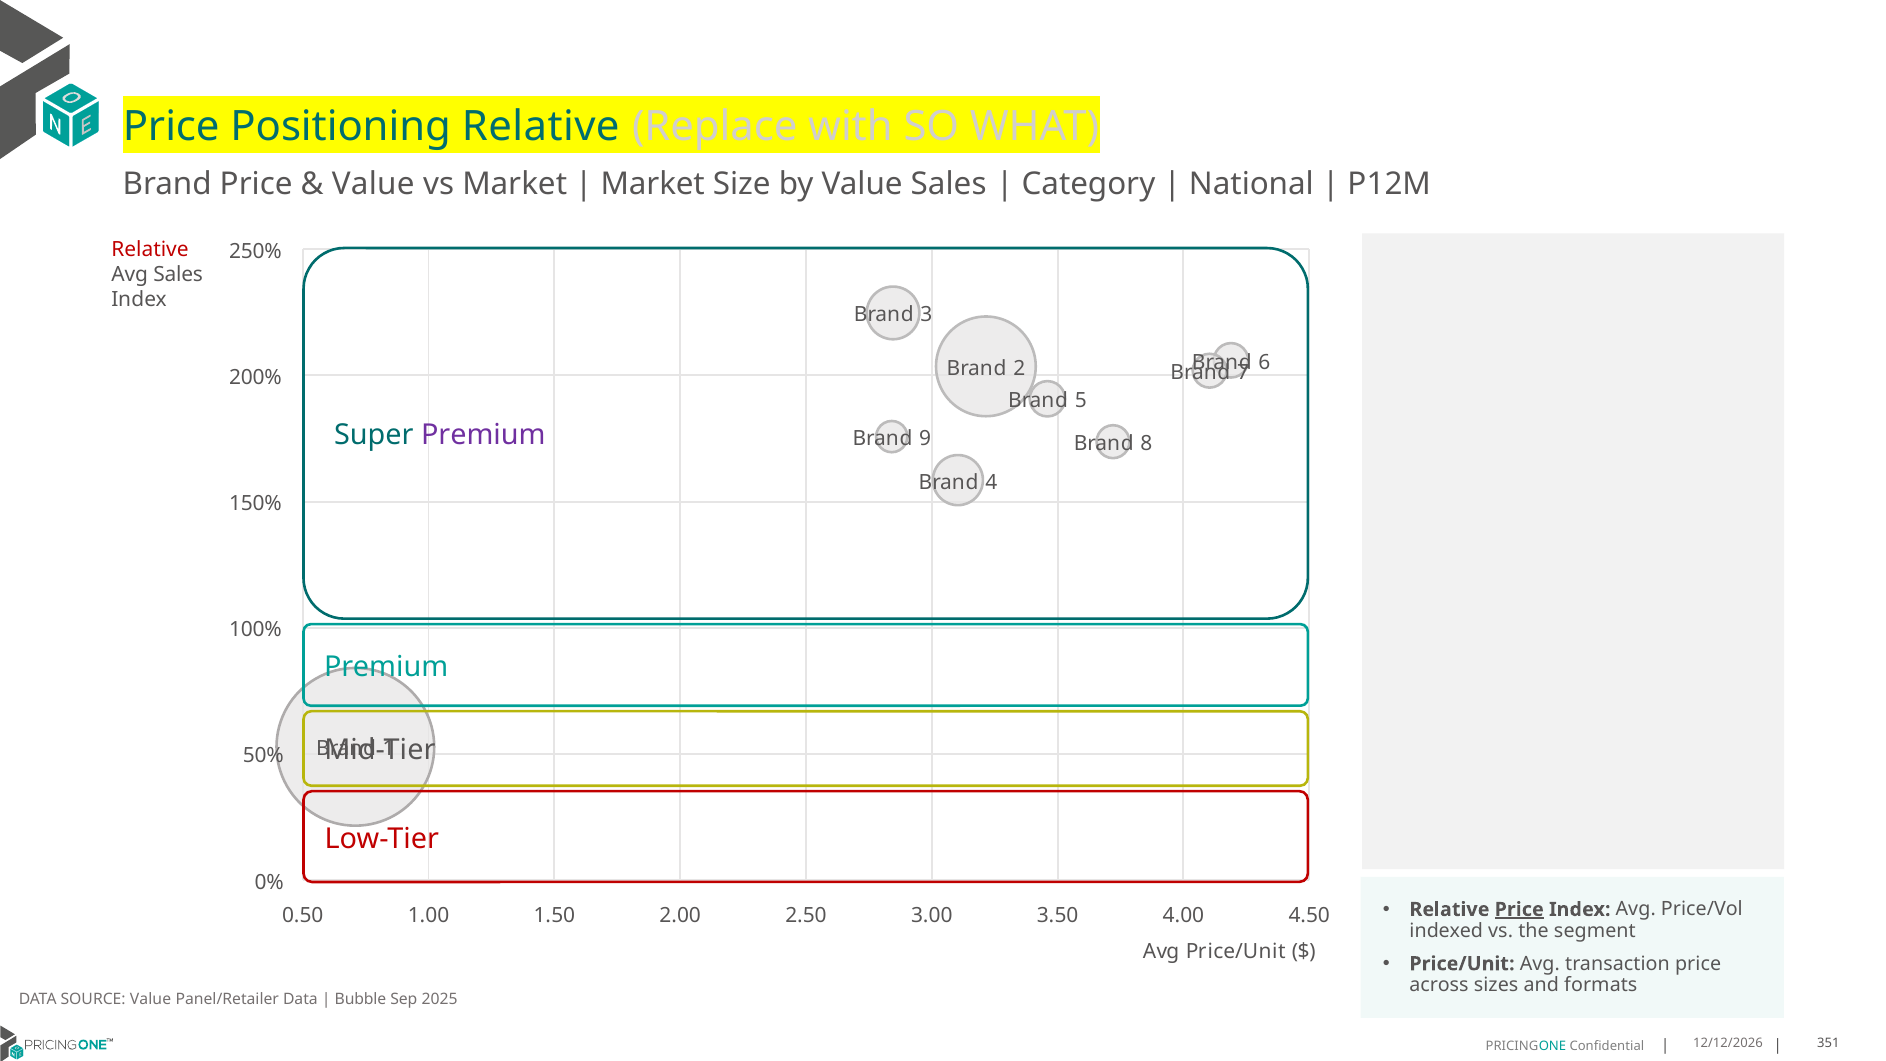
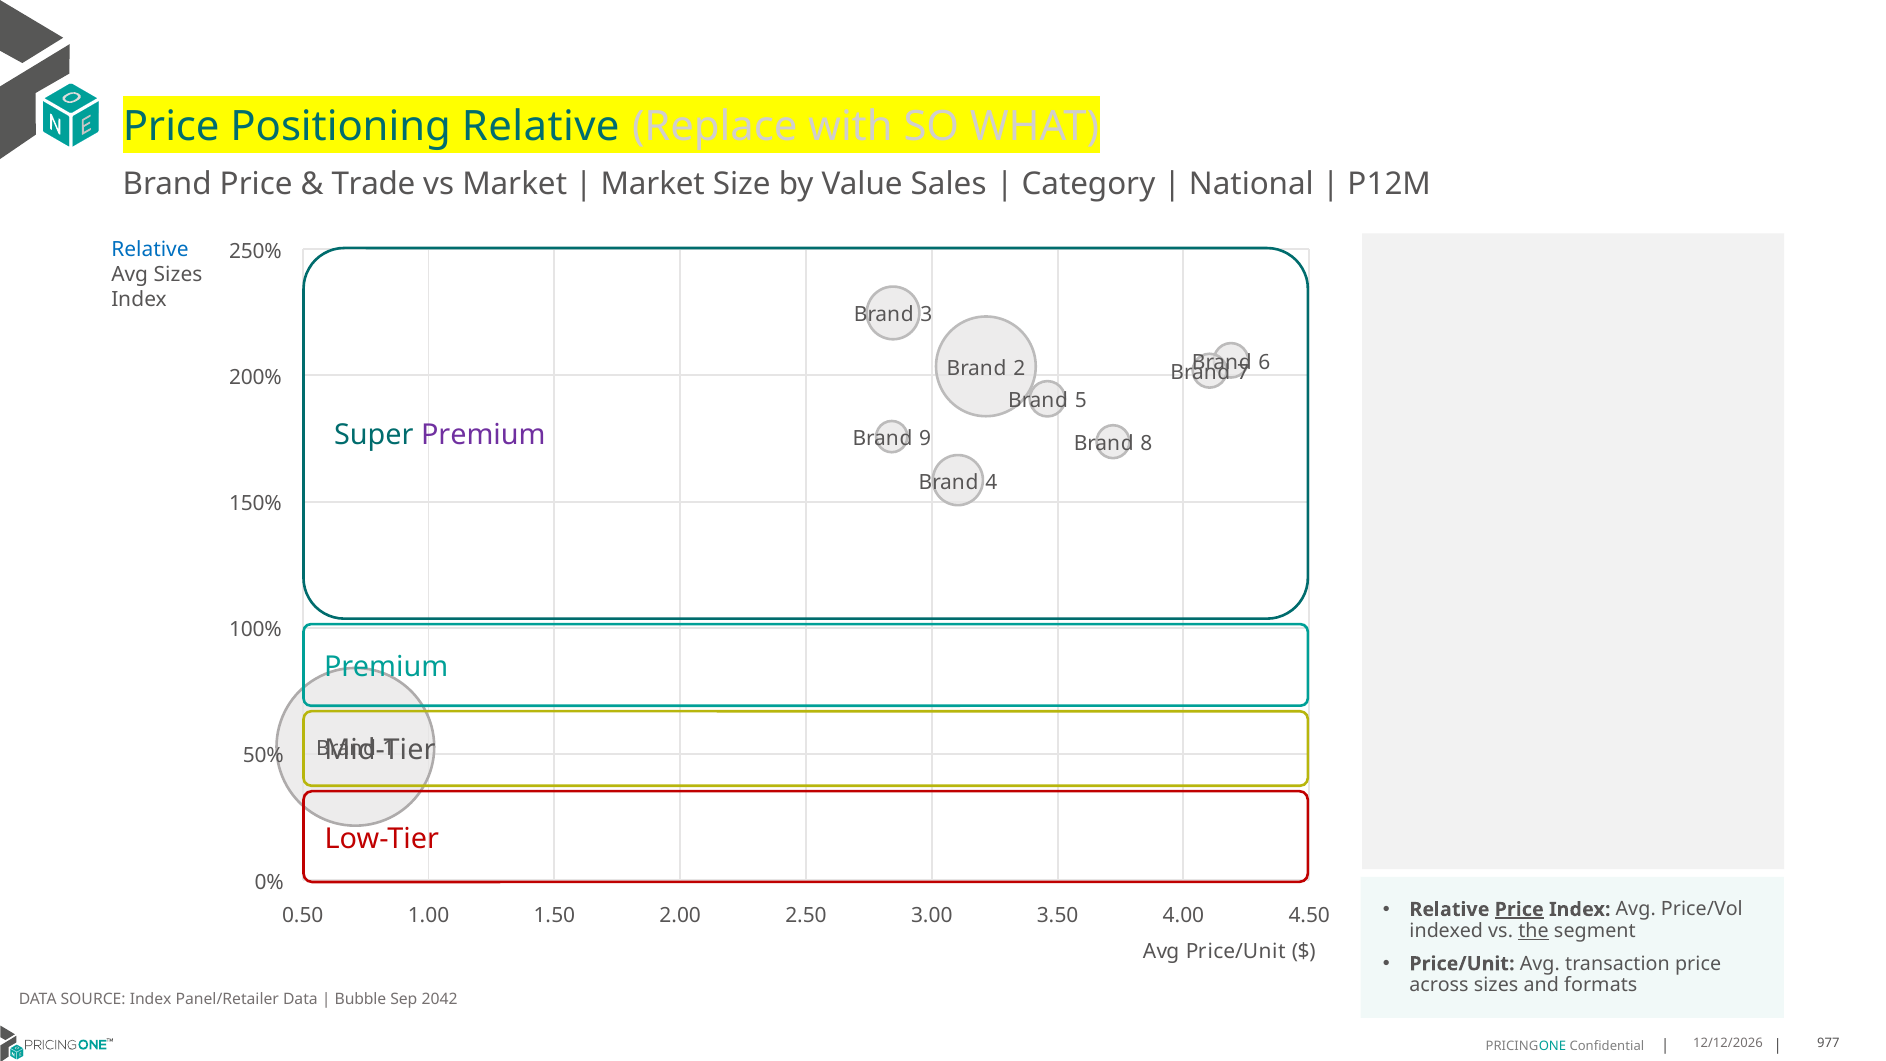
Value at (373, 184): Value -> Trade
Relative at (150, 249) colour: red -> blue
Avg Sales: Sales -> Sizes
the underline: none -> present
SOURCE Value: Value -> Index
2025: 2025 -> 2042
351: 351 -> 977
